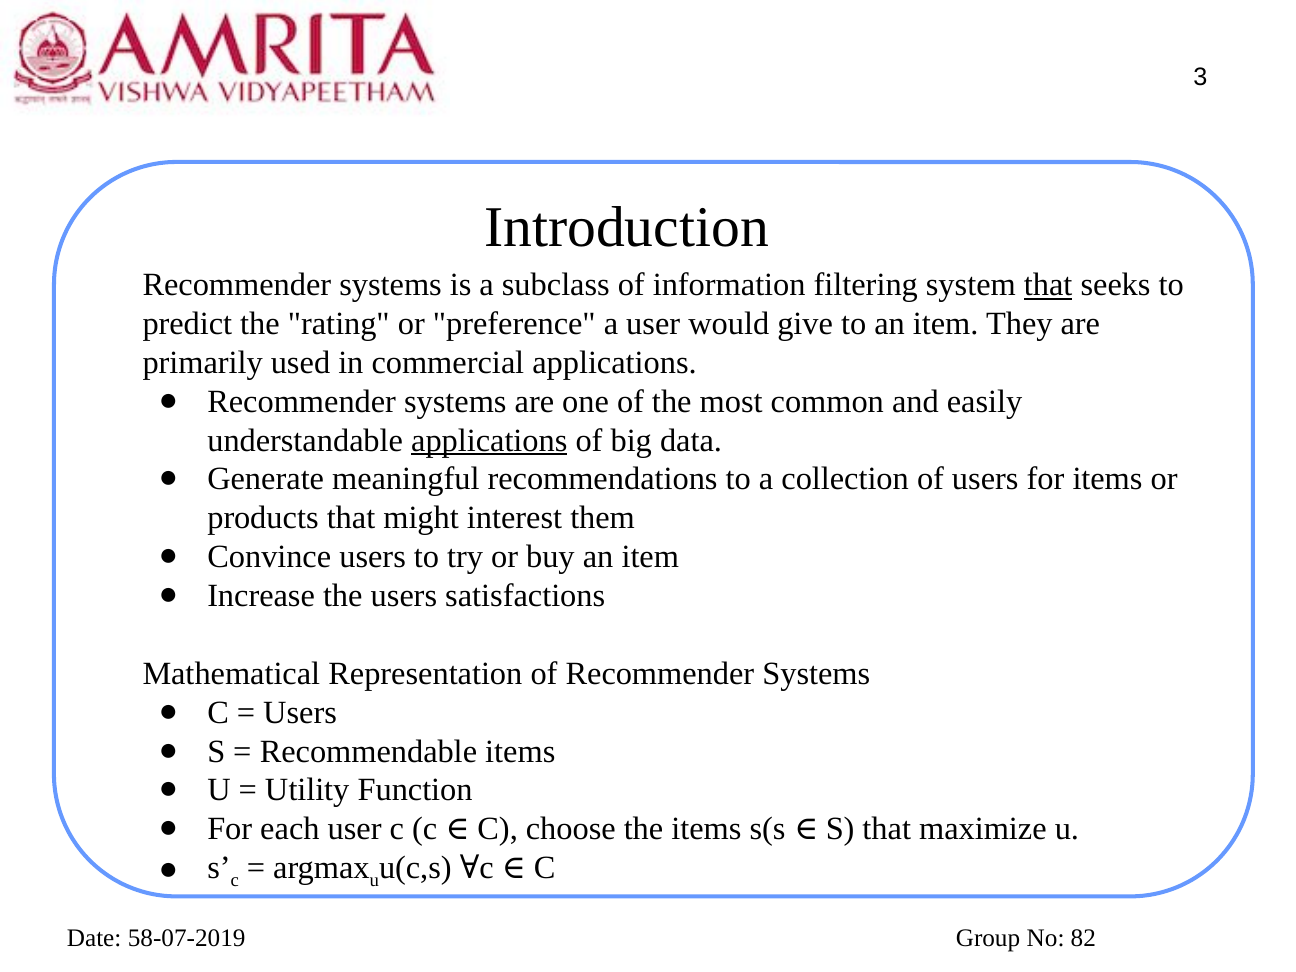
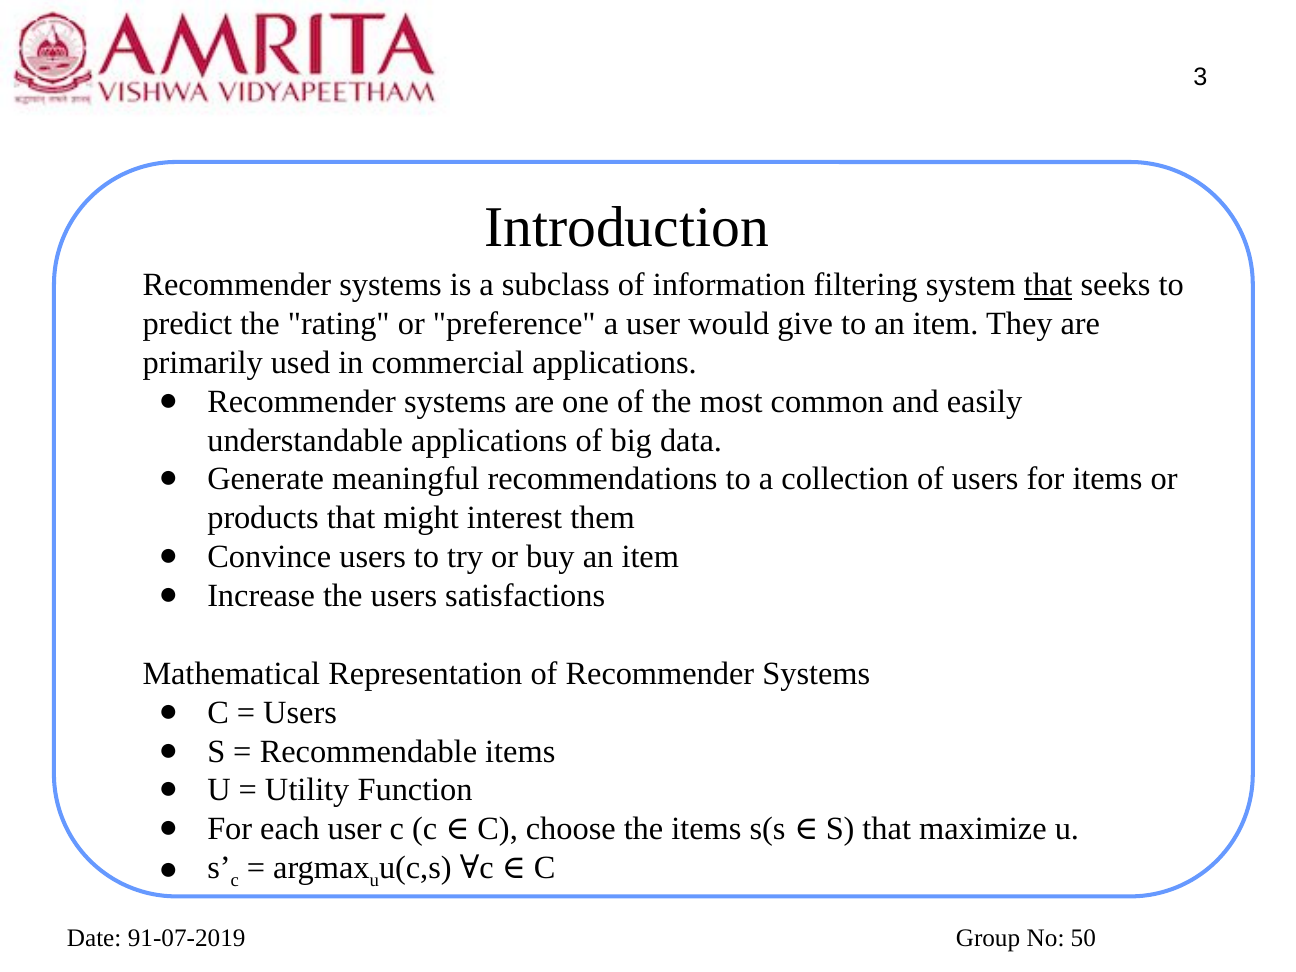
applications at (489, 440) underline: present -> none
58-07-2019: 58-07-2019 -> 91-07-2019
82: 82 -> 50
